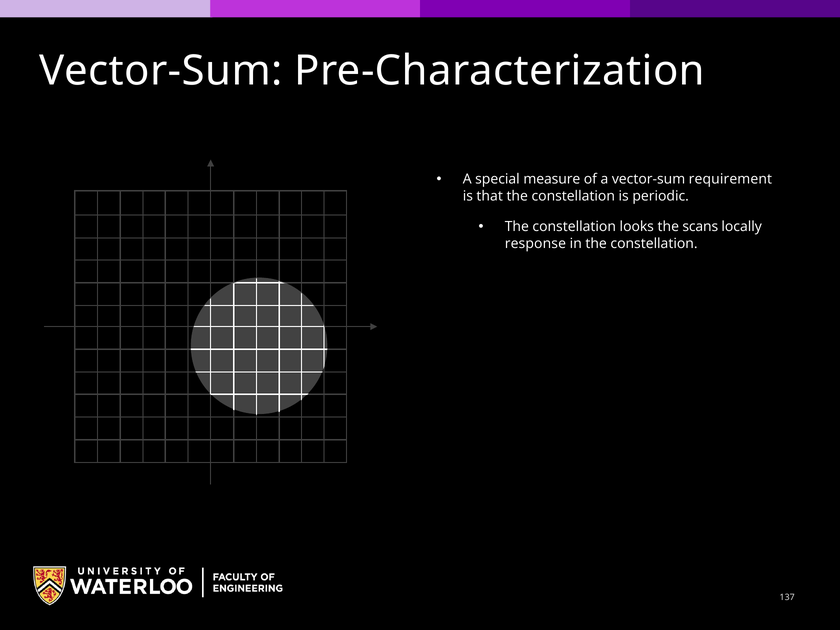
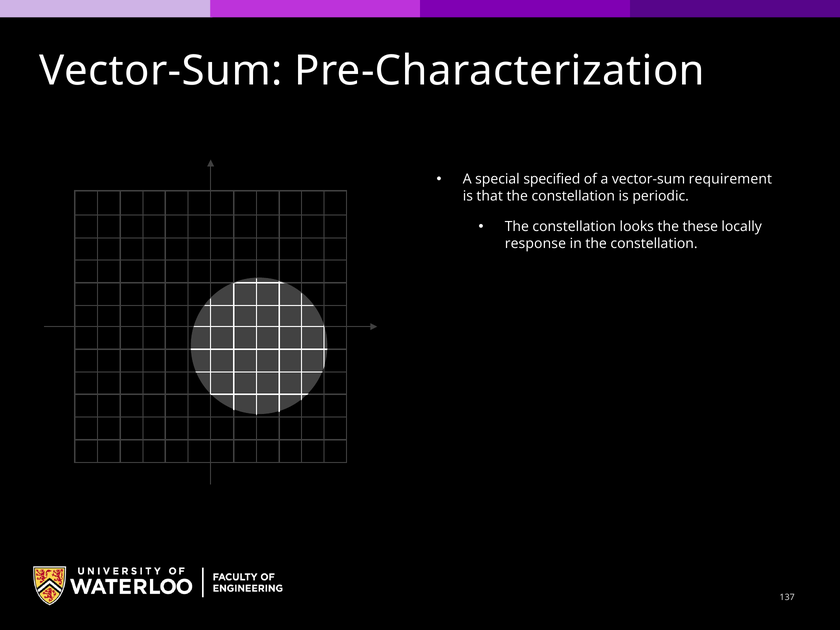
measure: measure -> specified
scans: scans -> these
